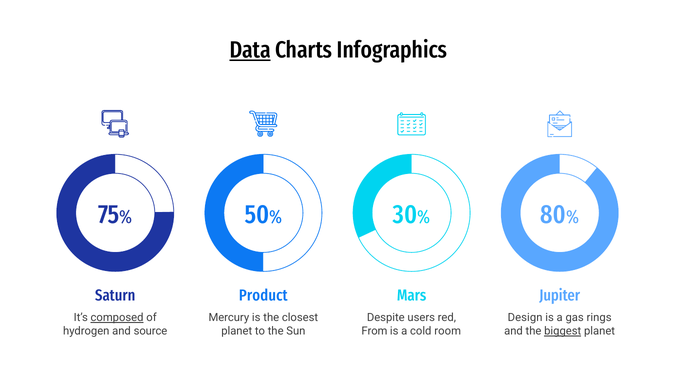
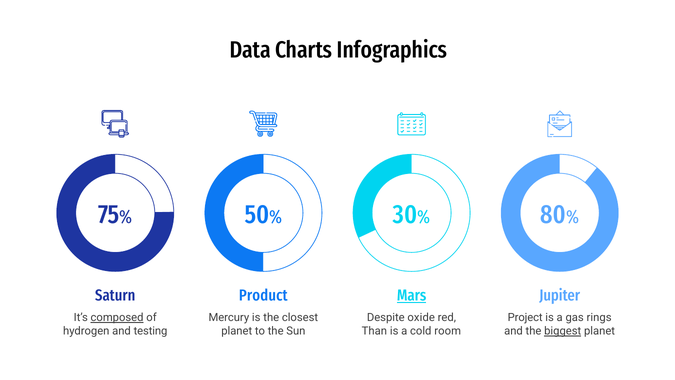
Data underline: present -> none
Mars underline: none -> present
users: users -> oxide
Design: Design -> Project
source: source -> testing
From: From -> Than
